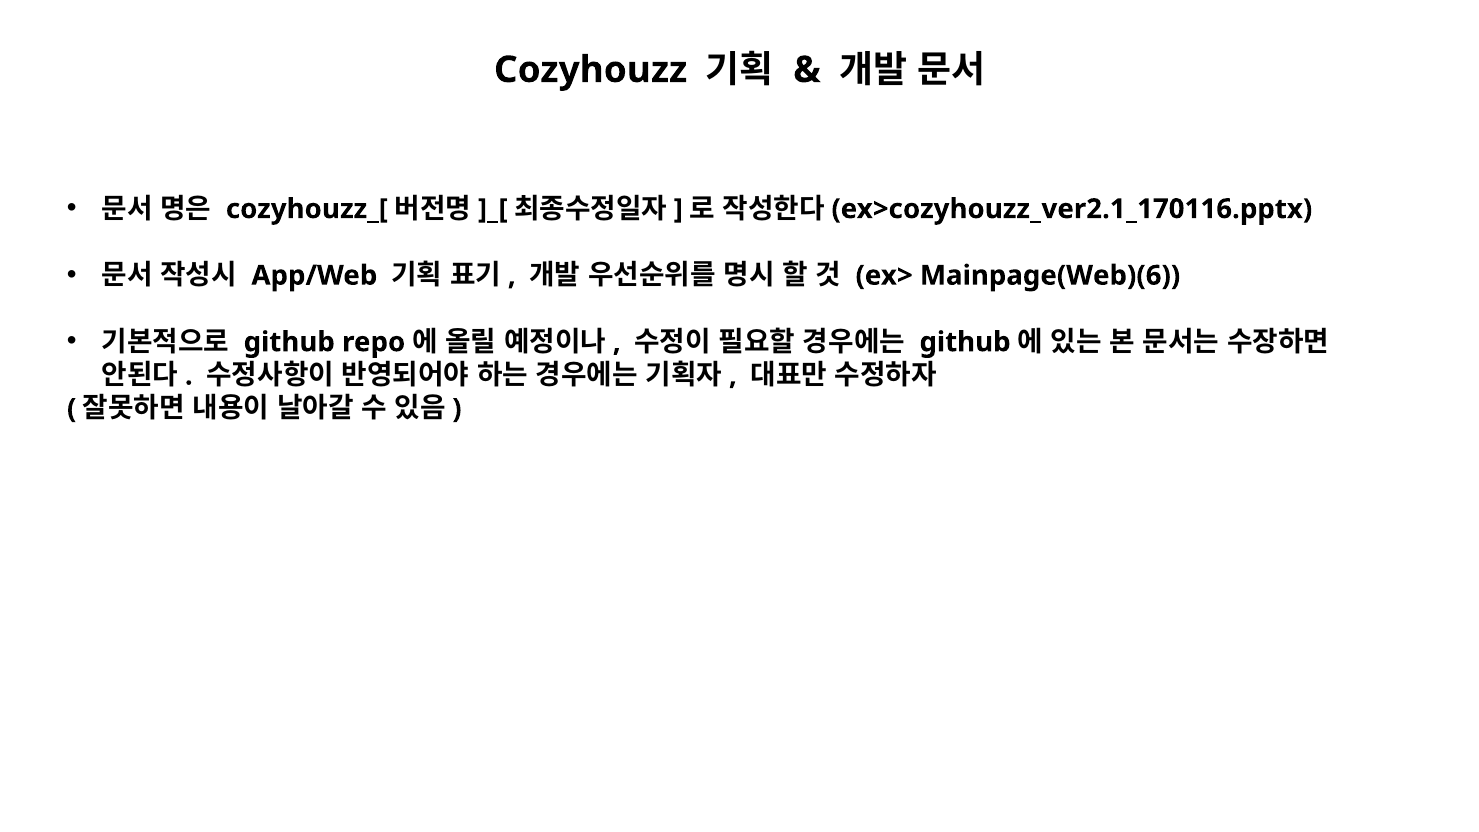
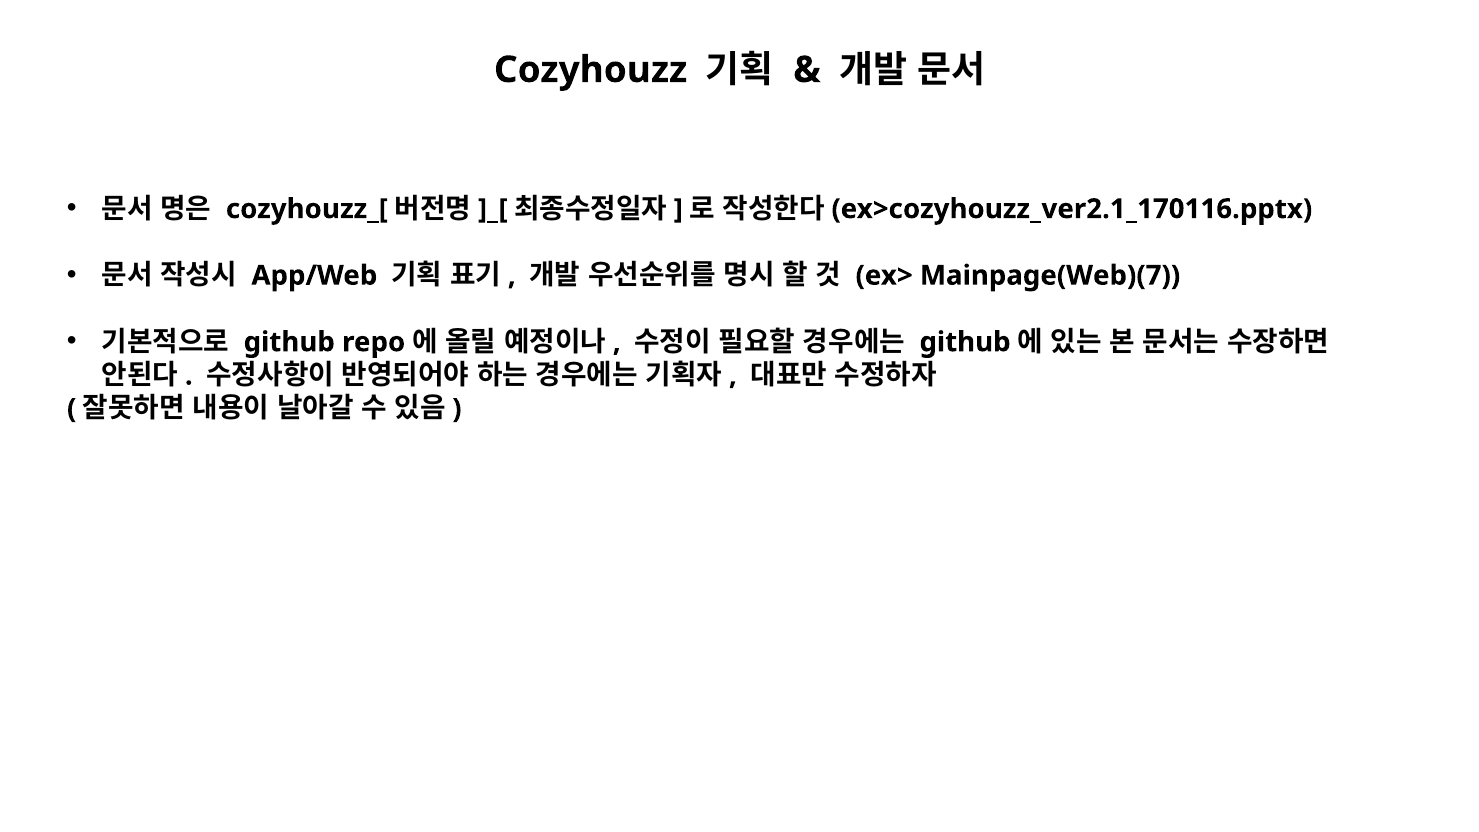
Mainpage(Web)(6: Mainpage(Web)(6 -> Mainpage(Web)(7
